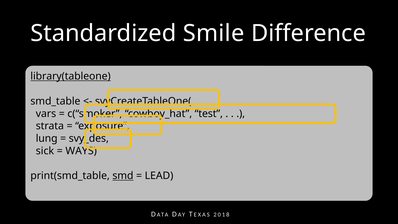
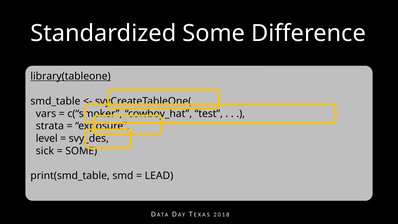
Standardized Smile: Smile -> Some
lung: lung -> level
WAYS at (81, 151): WAYS -> SOME
smd underline: present -> none
